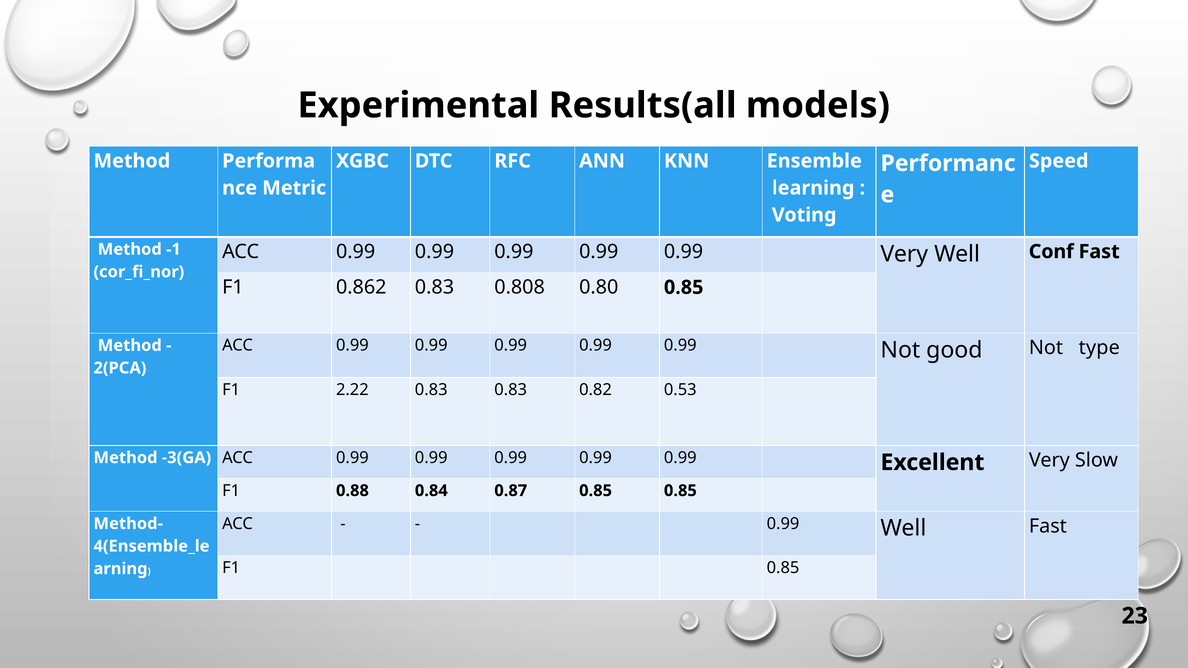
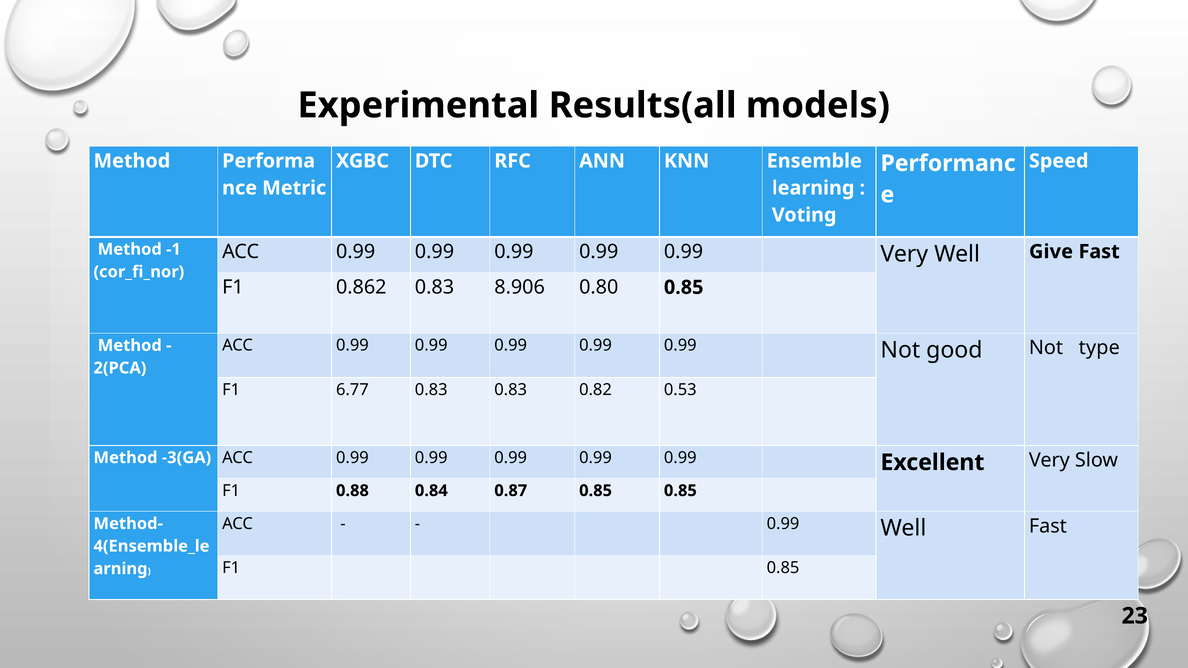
Conf: Conf -> Give
0.808: 0.808 -> 8.906
2.22: 2.22 -> 6.77
